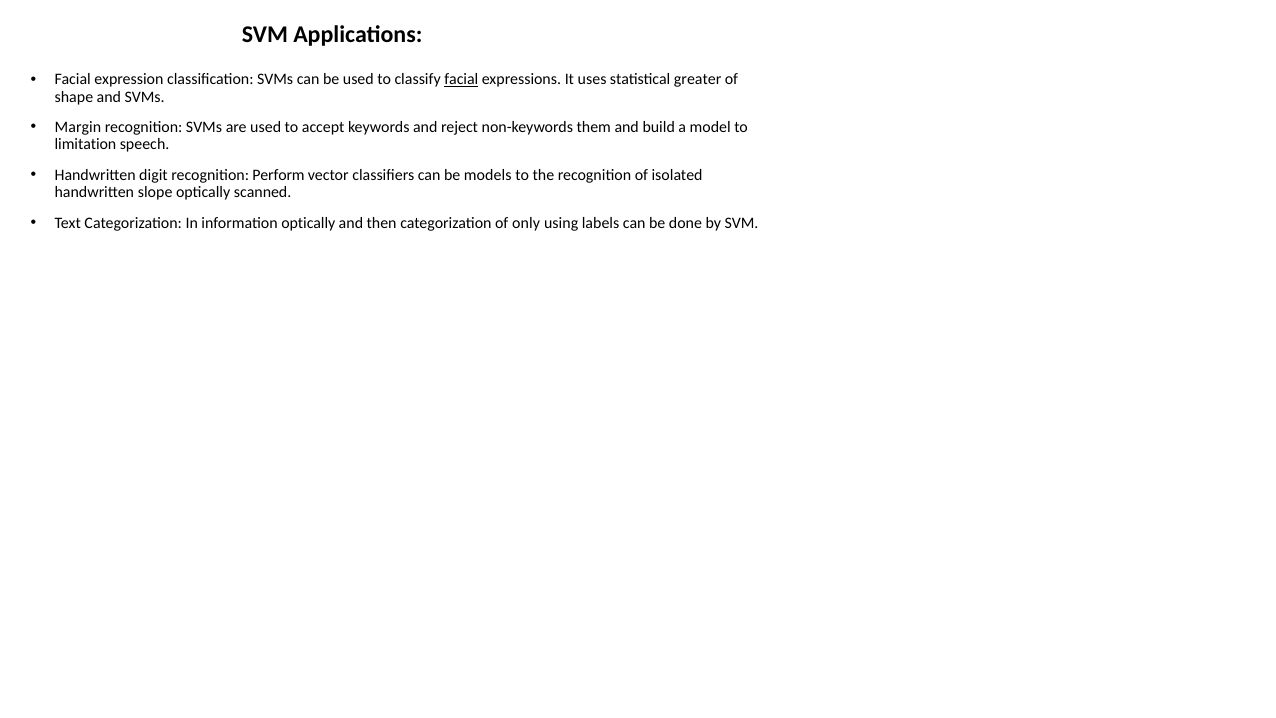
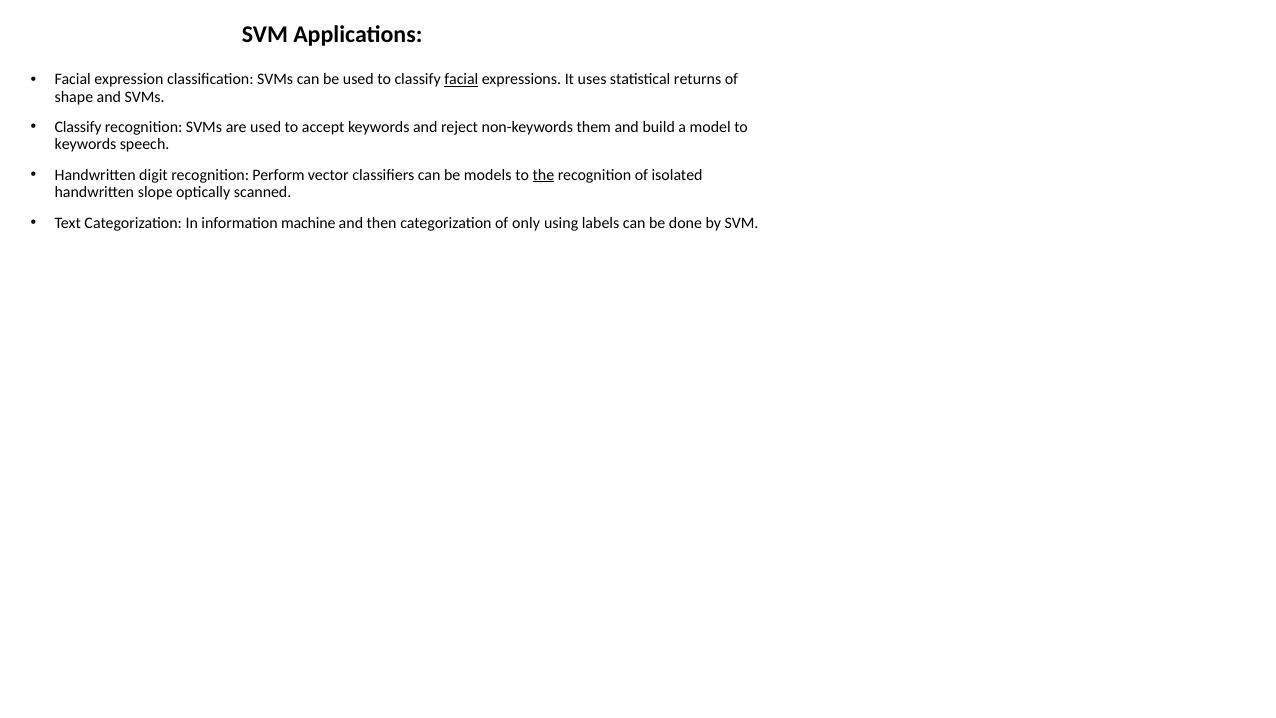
greater: greater -> returns
Margin at (78, 127): Margin -> Classify
limitation at (86, 144): limitation -> keywords
the underline: none -> present
information optically: optically -> machine
